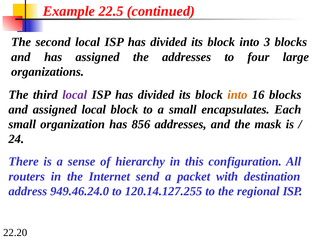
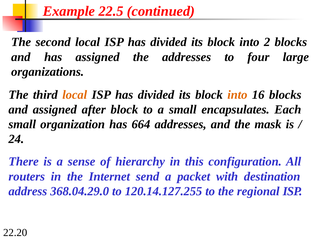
3: 3 -> 2
local at (75, 95) colour: purple -> orange
assigned local: local -> after
856: 856 -> 664
949.46.24.0: 949.46.24.0 -> 368.04.29.0
